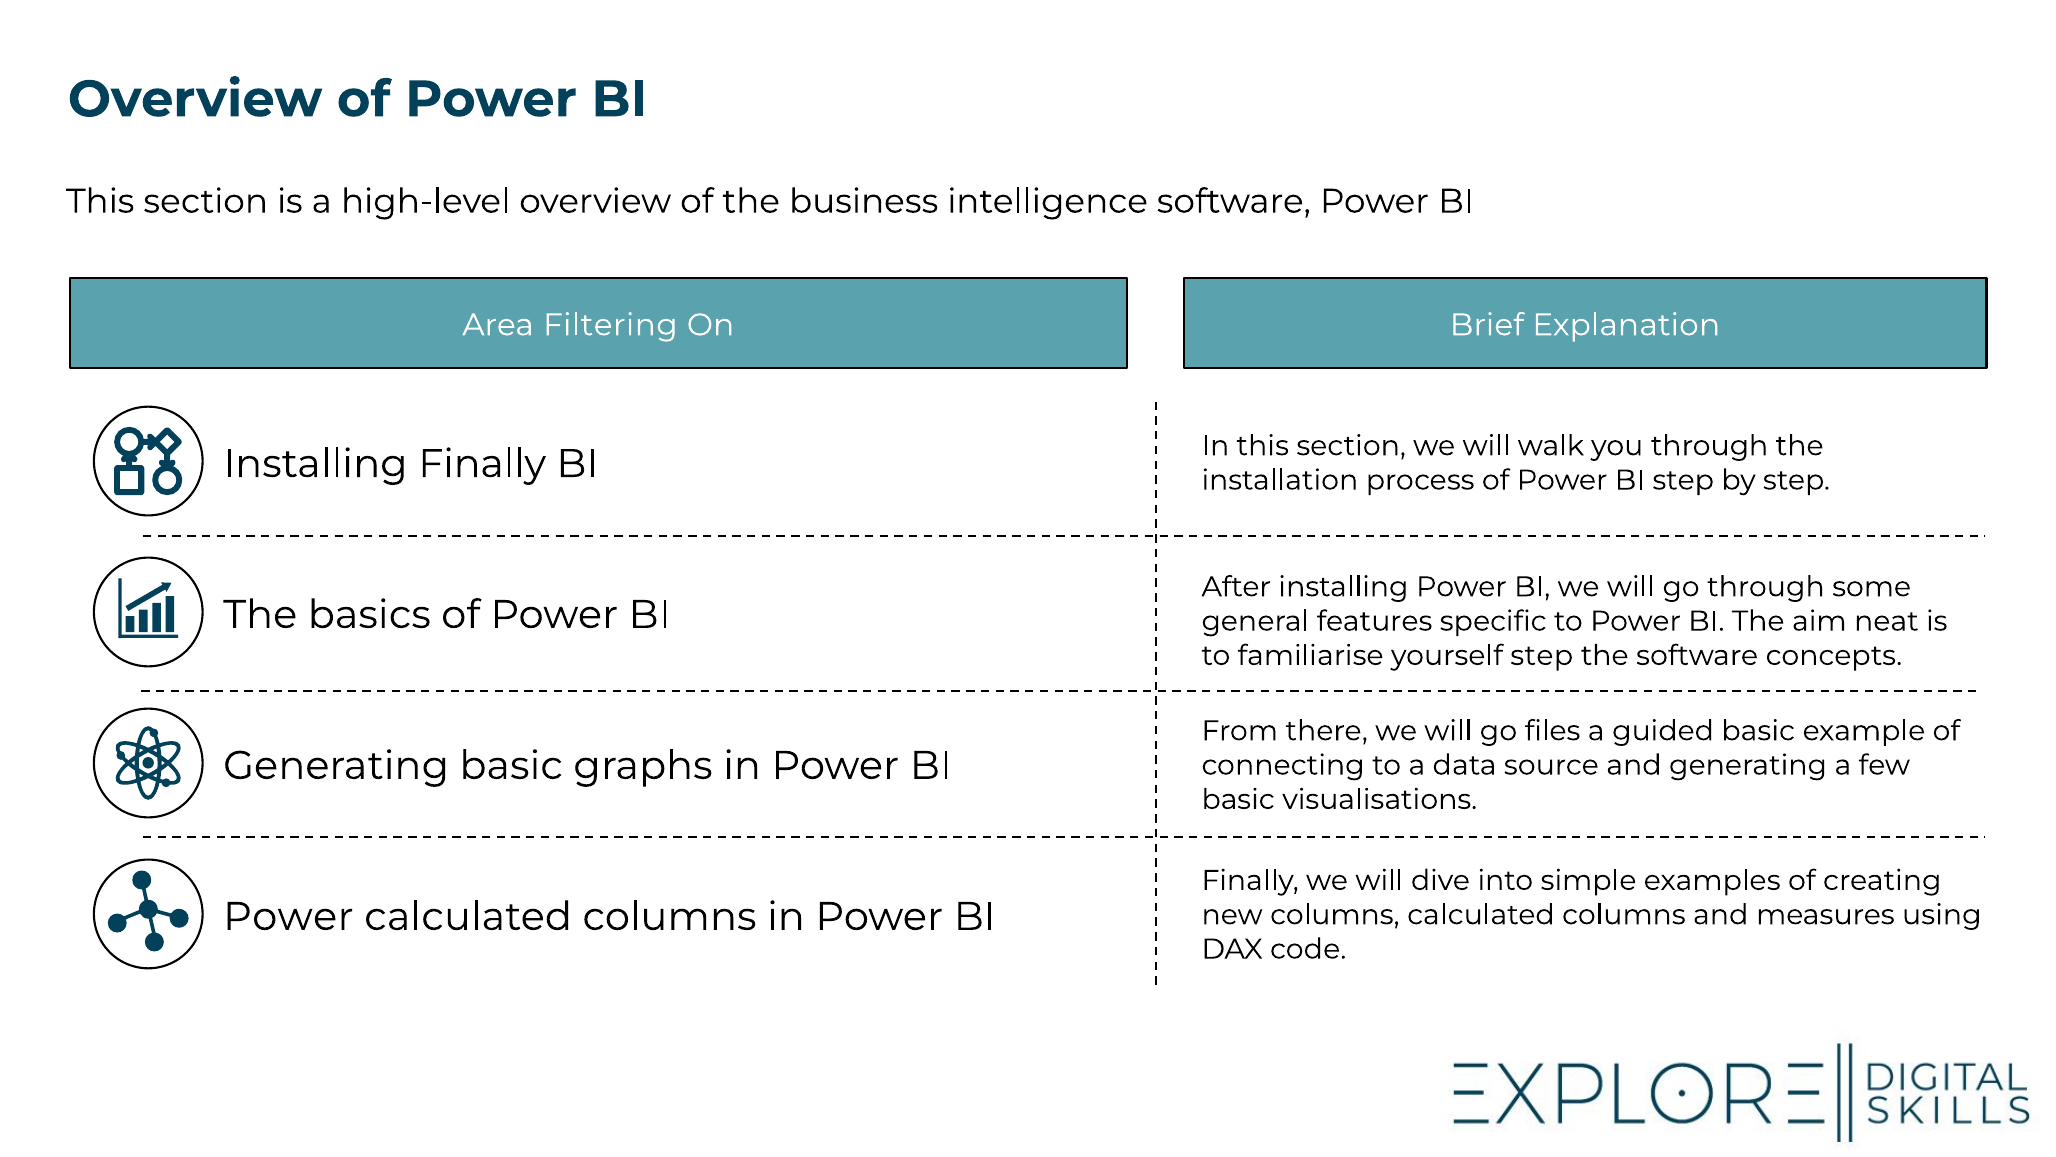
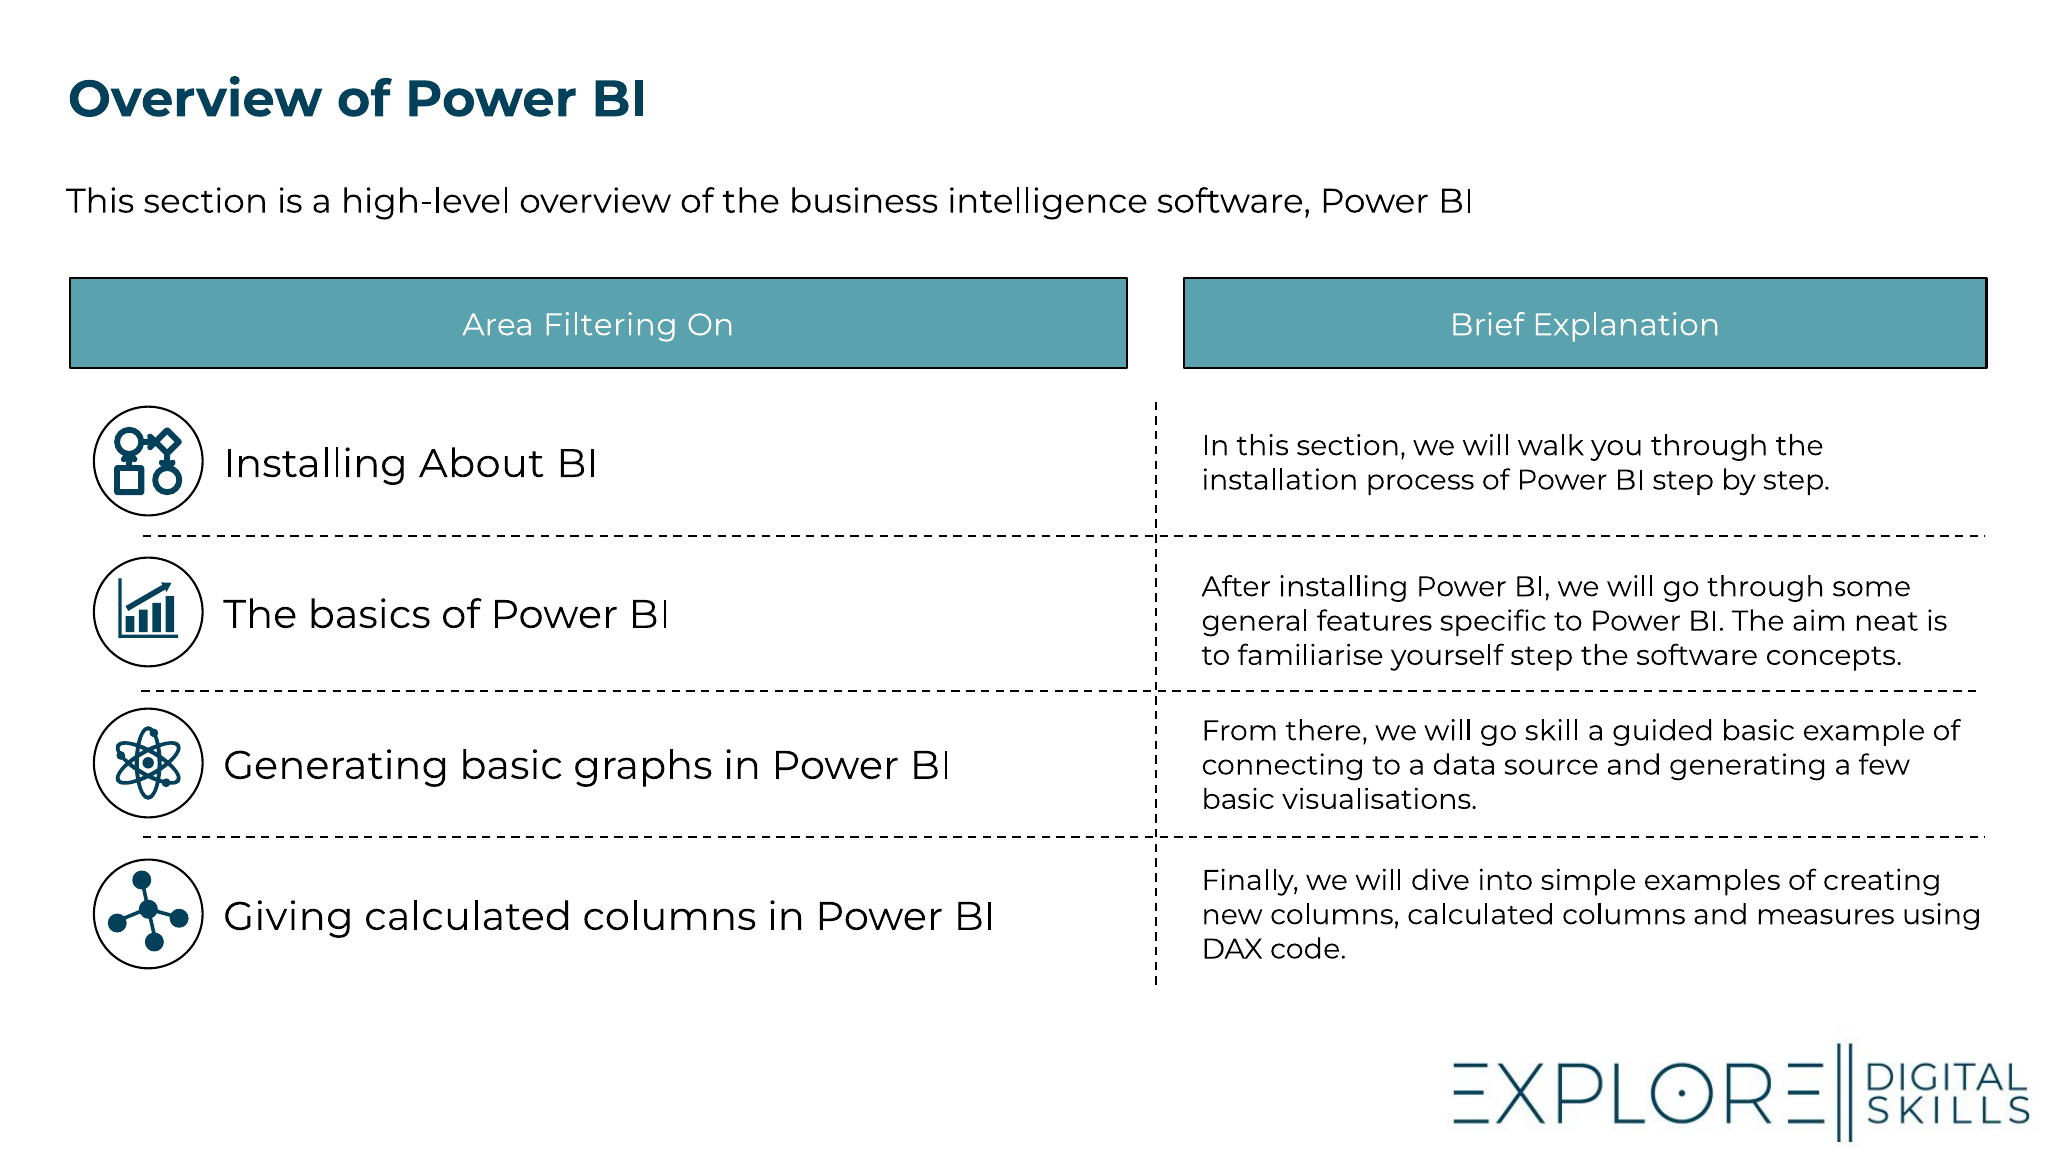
Installing Finally: Finally -> About
files: files -> skill
Power at (288, 916): Power -> Giving
